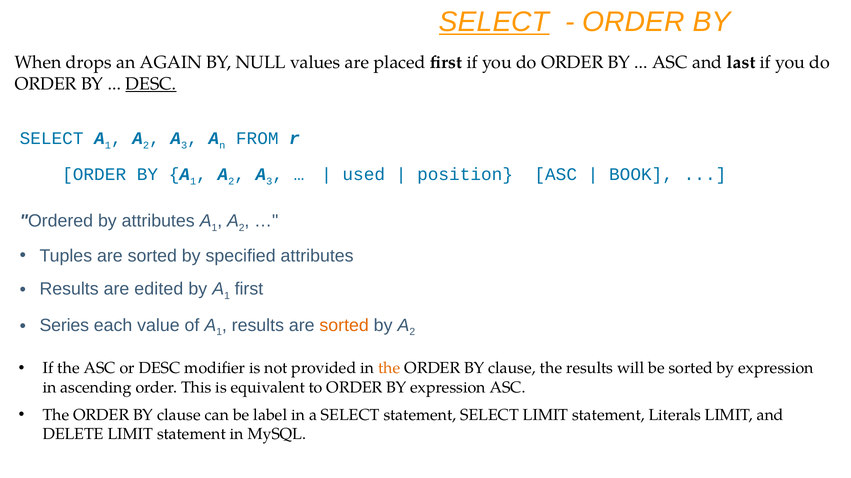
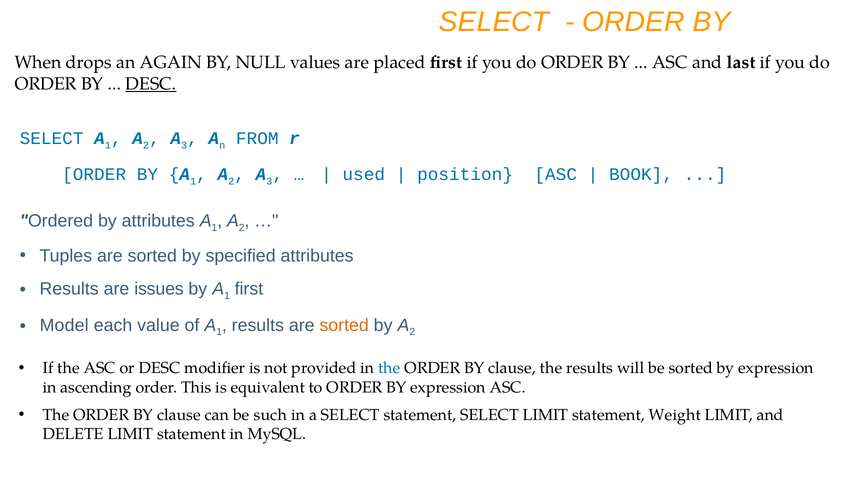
SELECT at (494, 22) underline: present -> none
edited: edited -> issues
Series: Series -> Model
the at (389, 369) colour: orange -> blue
label: label -> such
Literals: Literals -> Weight
